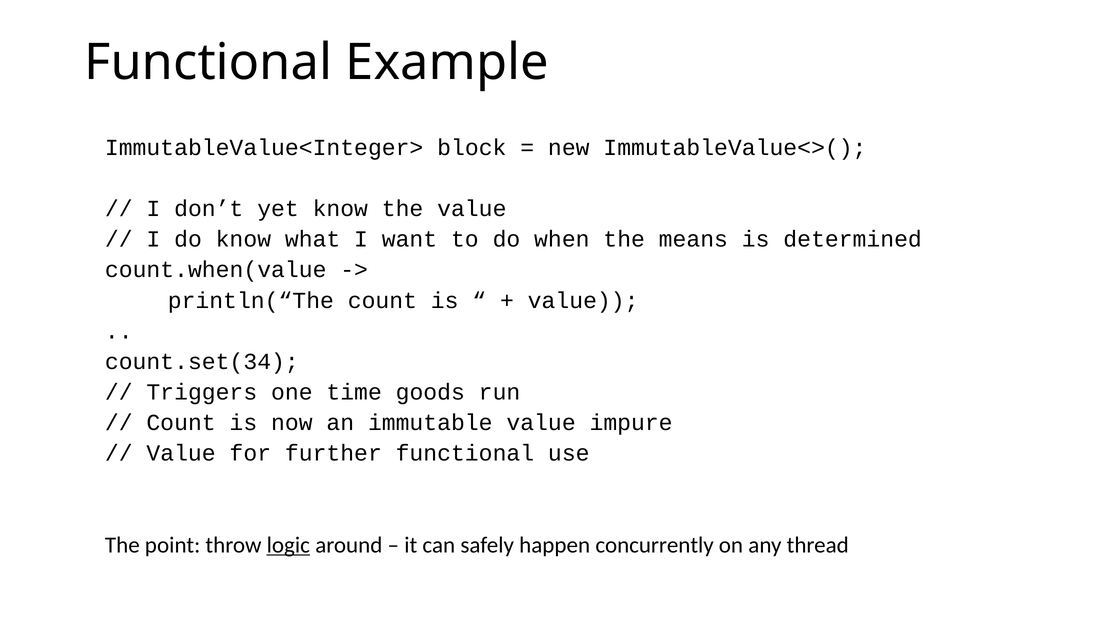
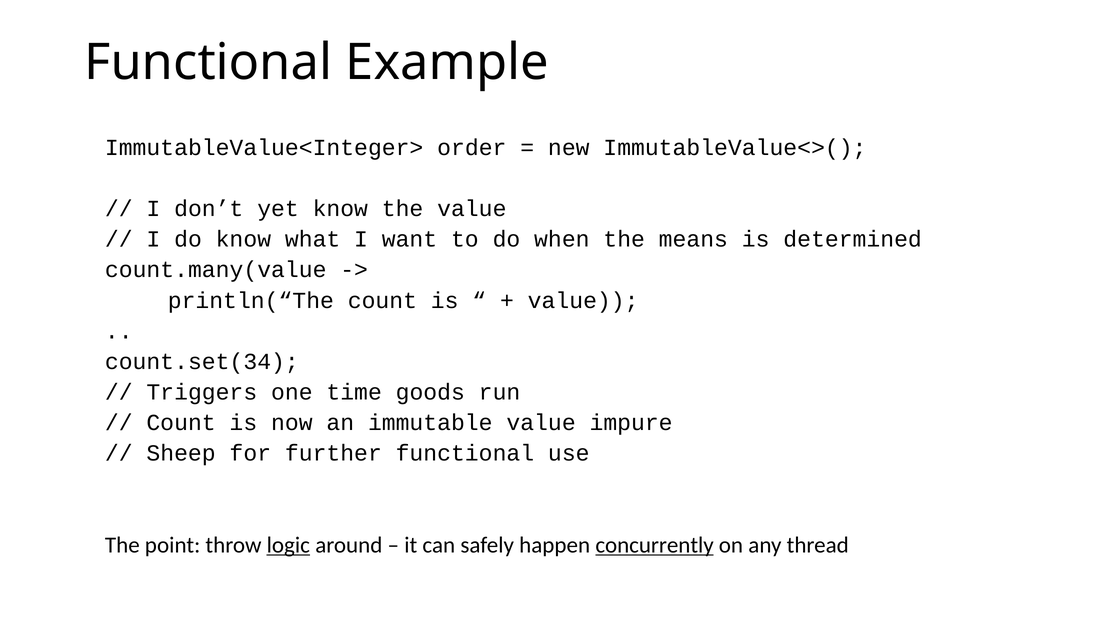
block: block -> order
count.when(value: count.when(value -> count.many(value
Value at (181, 454): Value -> Sheep
concurrently underline: none -> present
